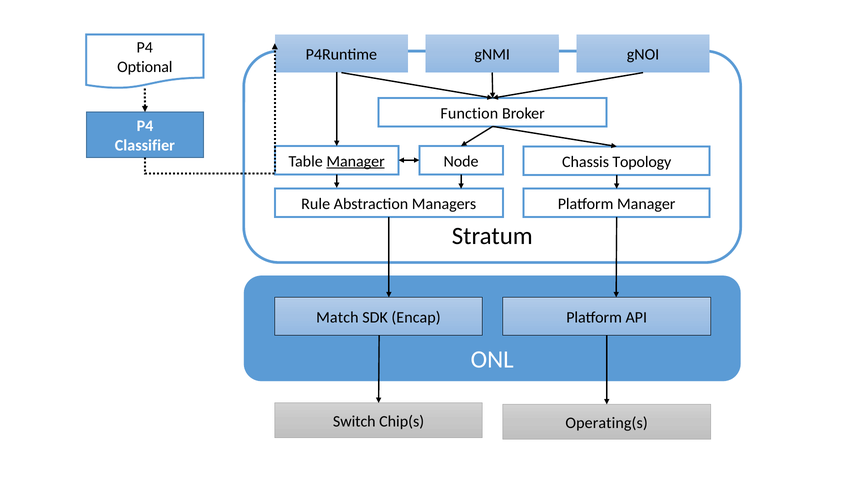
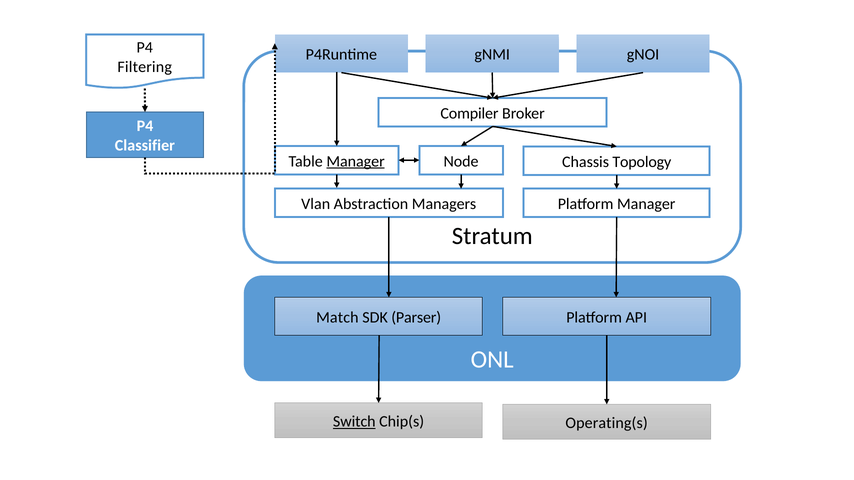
Optional: Optional -> Filtering
Function: Function -> Compiler
Rule: Rule -> Vlan
Encap: Encap -> Parser
Switch underline: none -> present
